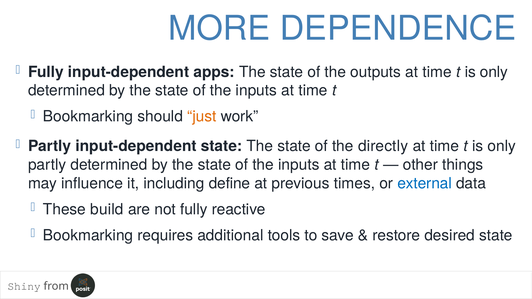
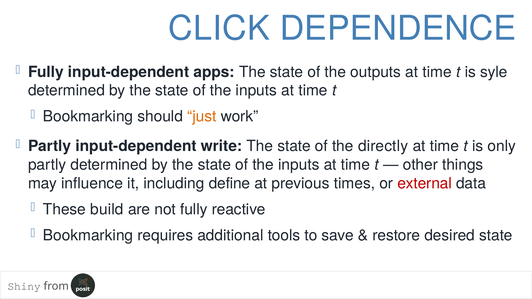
MORE: MORE -> CLICK
only at (494, 72): only -> syle
input-dependent state: state -> write
external colour: blue -> red
